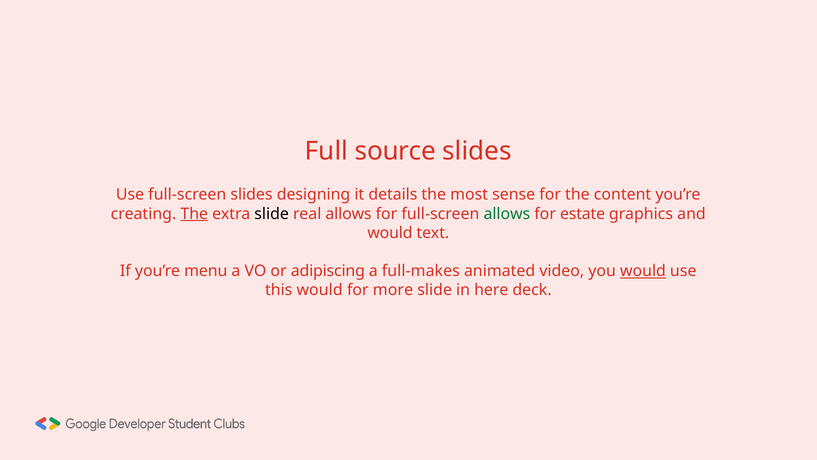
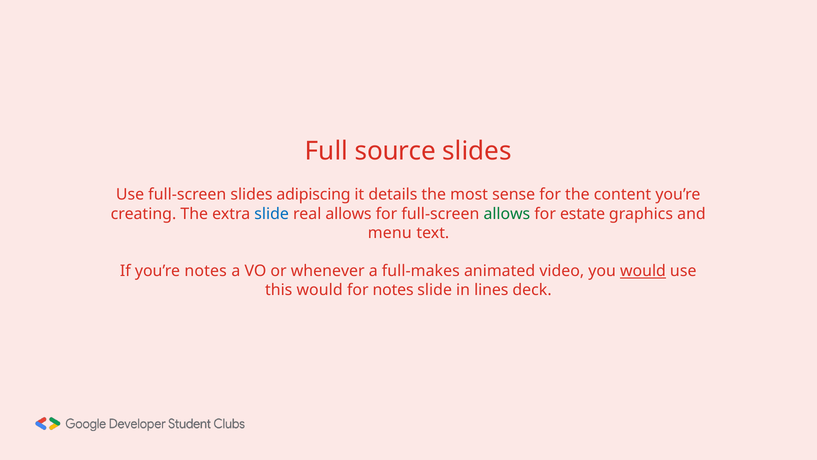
designing: designing -> adipiscing
The at (194, 214) underline: present -> none
slide at (272, 214) colour: black -> blue
would at (390, 233): would -> menu
you’re menu: menu -> notes
adipiscing: adipiscing -> whenever
for more: more -> notes
here: here -> lines
